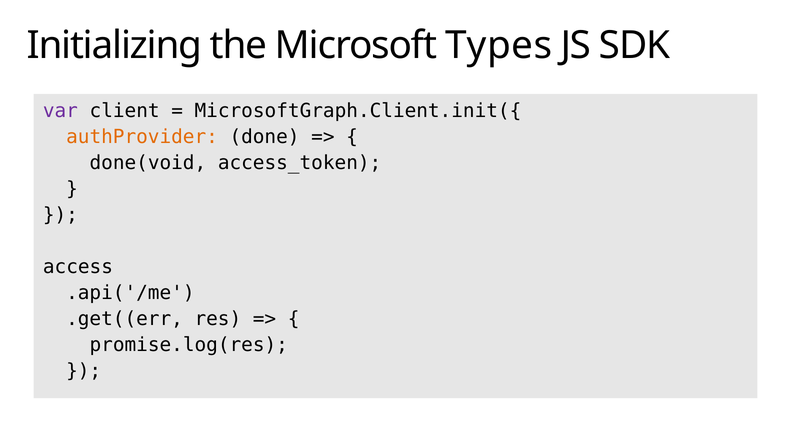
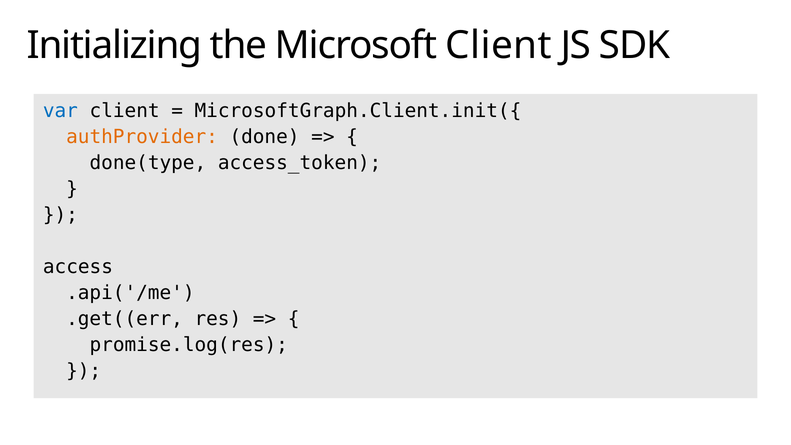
Microsoft Types: Types -> Client
var colour: purple -> blue
done(void: done(void -> done(type
